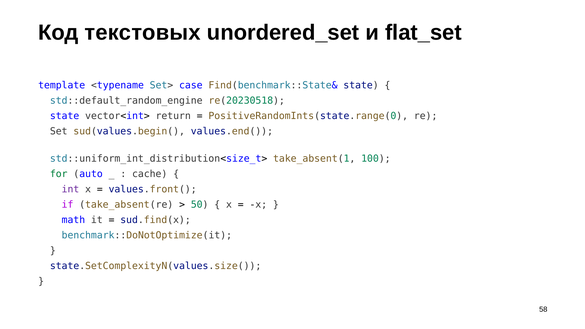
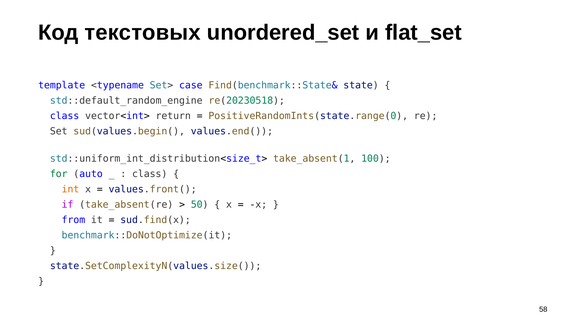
state at (65, 116): state -> class
cache at (150, 174): cache -> class
int colour: purple -> orange
math: math -> from
